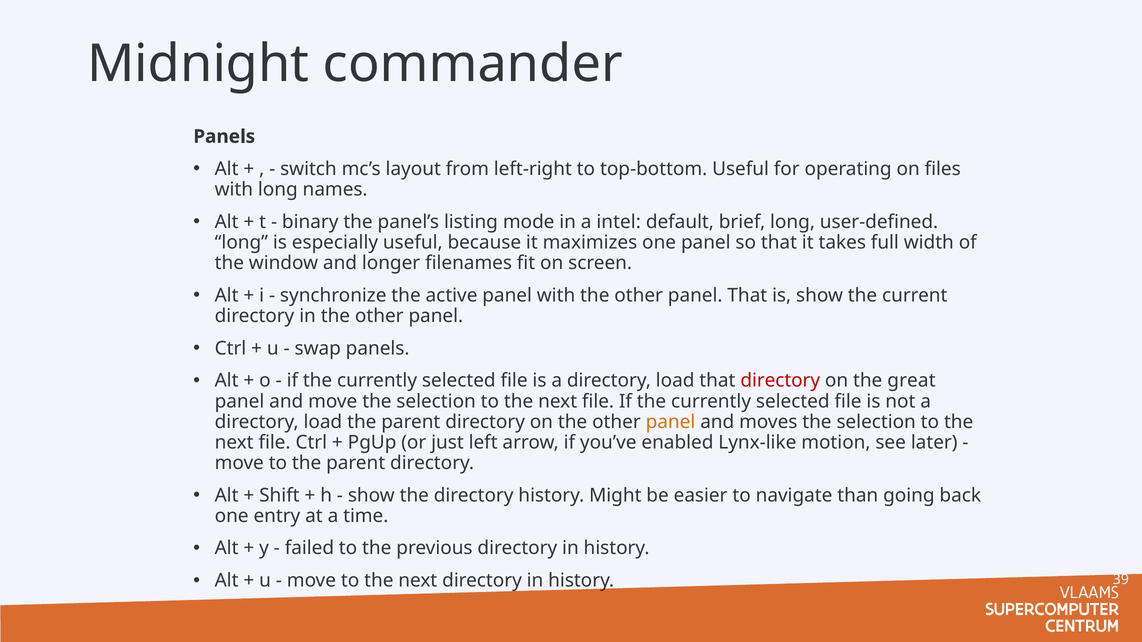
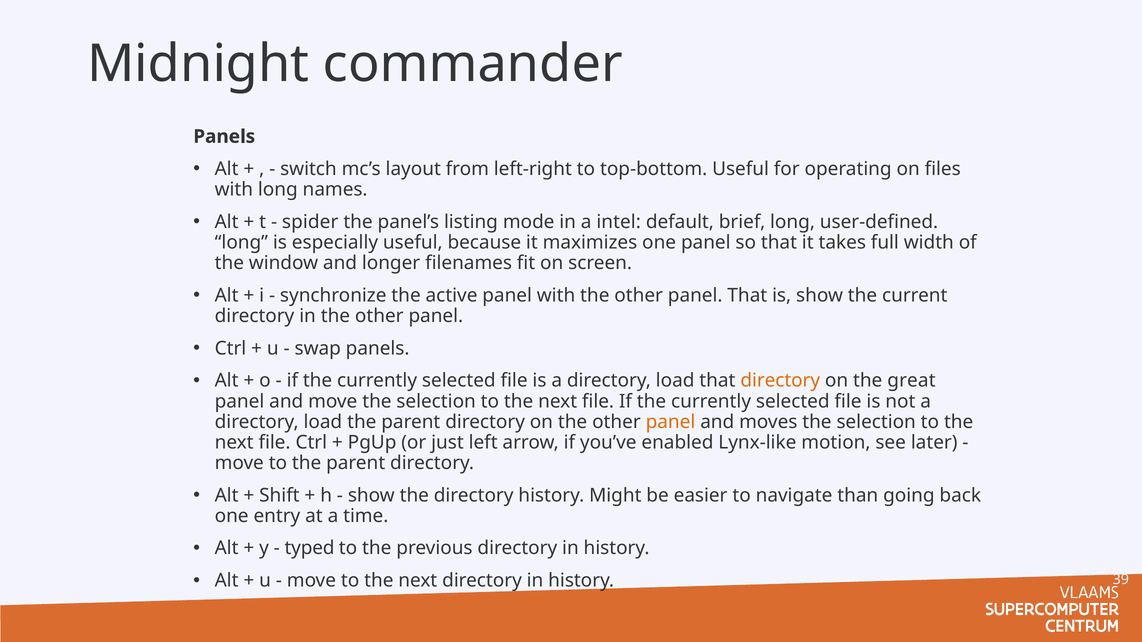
binary: binary -> spider
directory at (780, 381) colour: red -> orange
failed: failed -> typed
